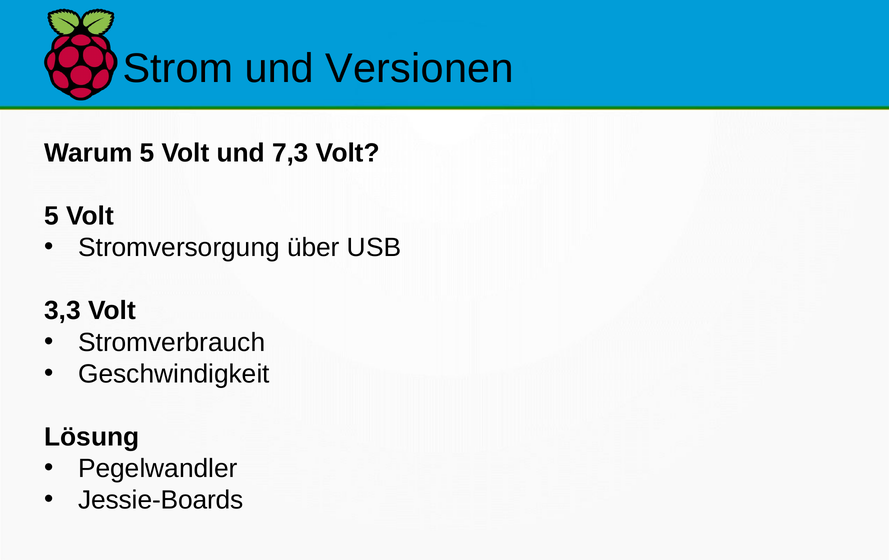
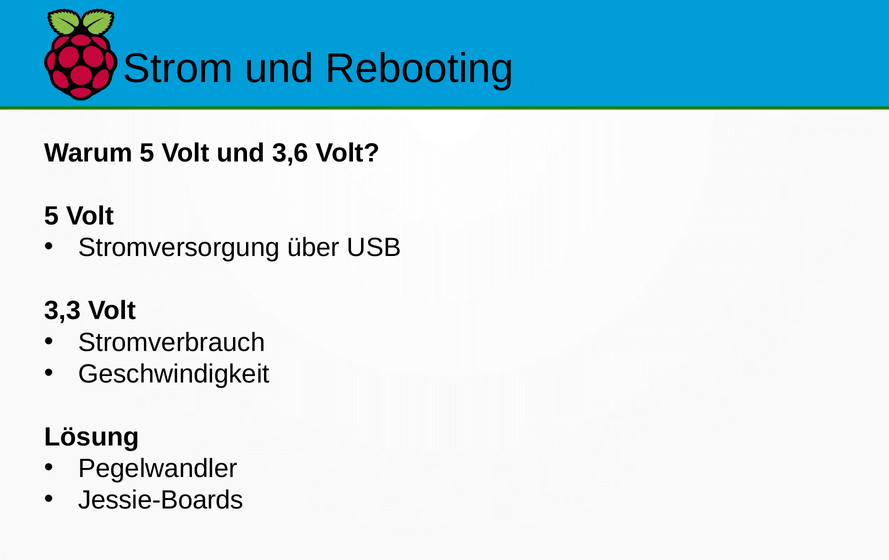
Versionen: Versionen -> Rebooting
7,3: 7,3 -> 3,6
